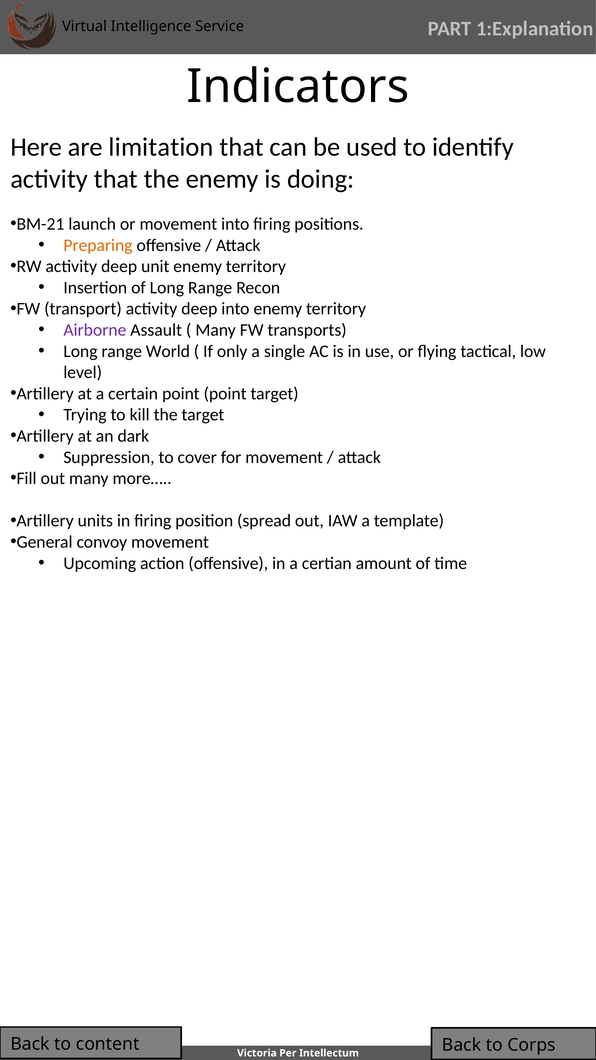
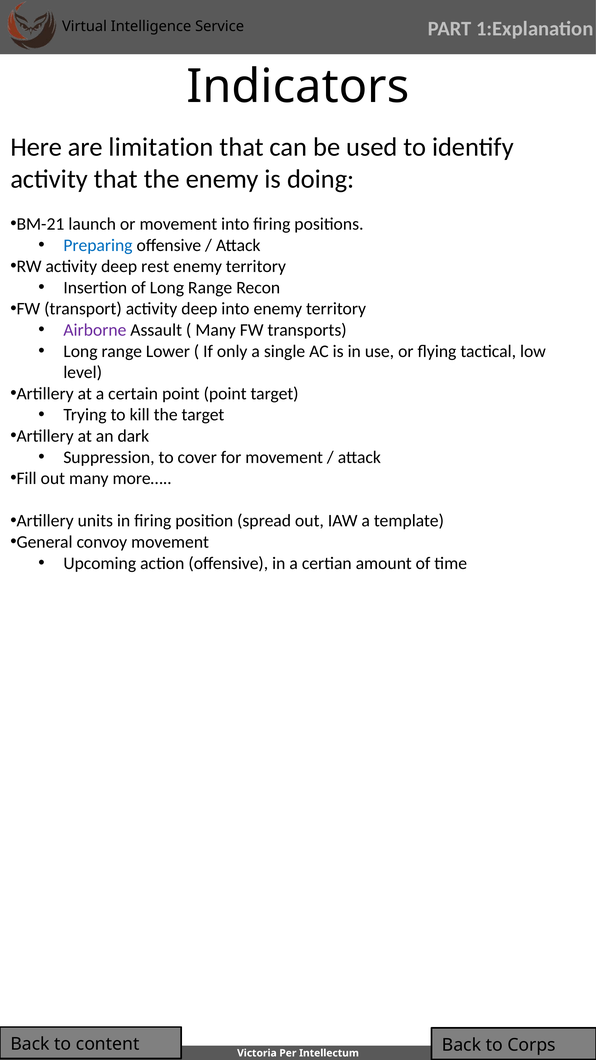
Preparing colour: orange -> blue
unit: unit -> rest
World: World -> Lower
